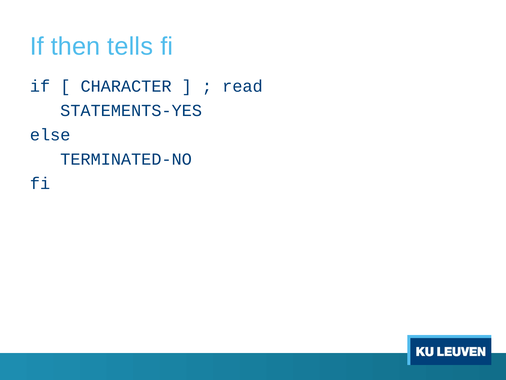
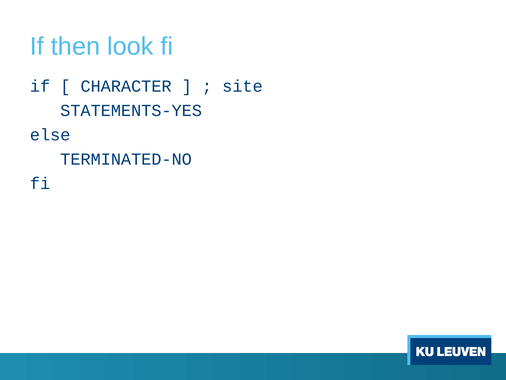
tells: tells -> look
read: read -> site
